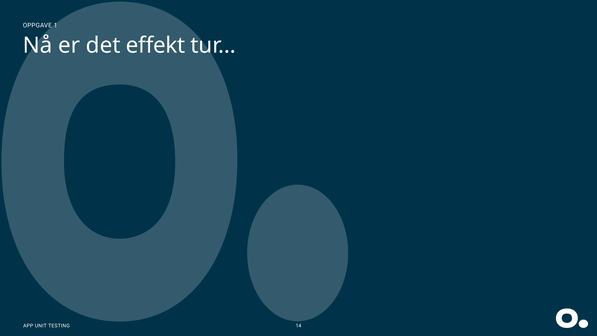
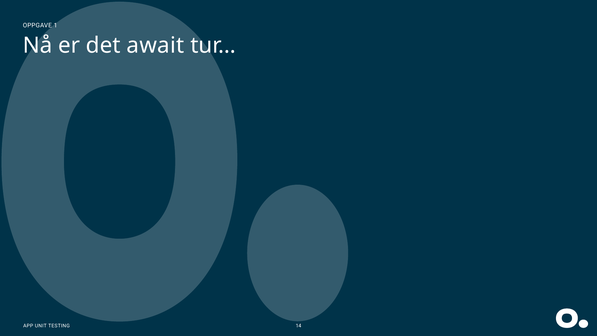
effekt: effekt -> await
